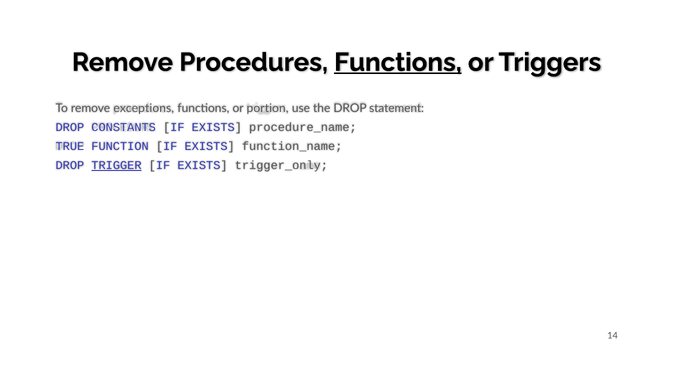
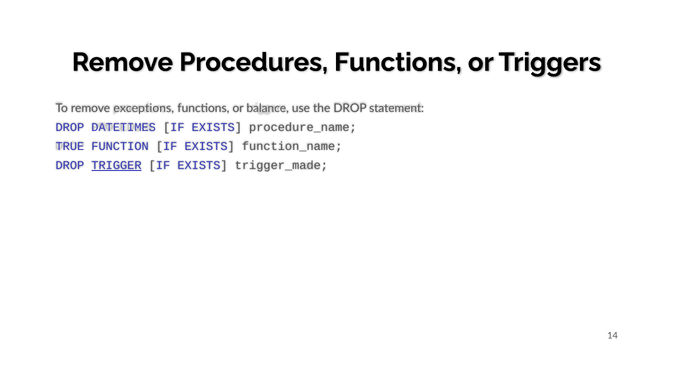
Functions at (398, 62) underline: present -> none
portion: portion -> balance
CONSTANTS: CONSTANTS -> DATETIMES
trigger_only: trigger_only -> trigger_made
